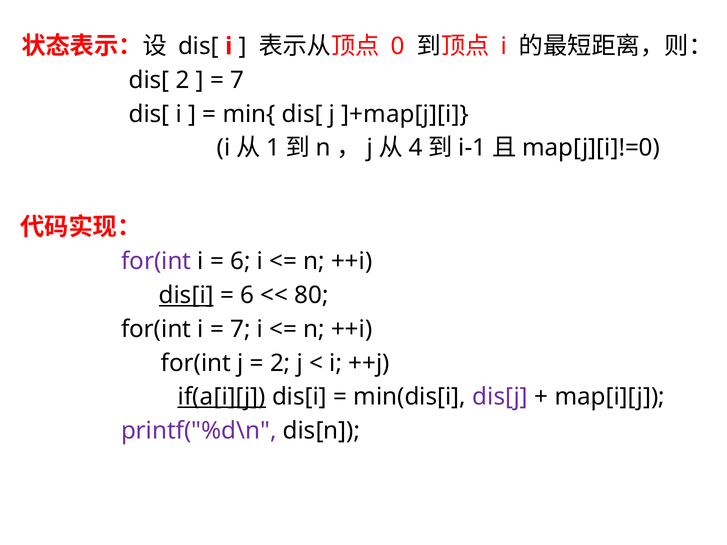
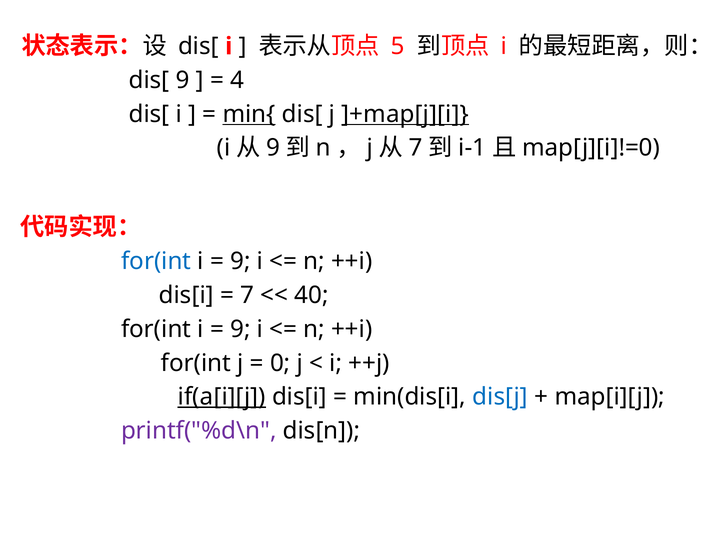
0: 0 -> 5
dis[ 2: 2 -> 9
7 at (237, 80): 7 -> 4
min{ underline: none -> present
]+map[j][i underline: none -> present
1 at (273, 148): 1 -> 9
4 at (416, 148): 4 -> 7
for(int at (156, 262) colour: purple -> blue
6 at (240, 262): 6 -> 9
dis[i at (186, 295) underline: present -> none
6 at (247, 295): 6 -> 7
80: 80 -> 40
7 at (240, 329): 7 -> 9
2 at (280, 363): 2 -> 0
dis[j colour: purple -> blue
